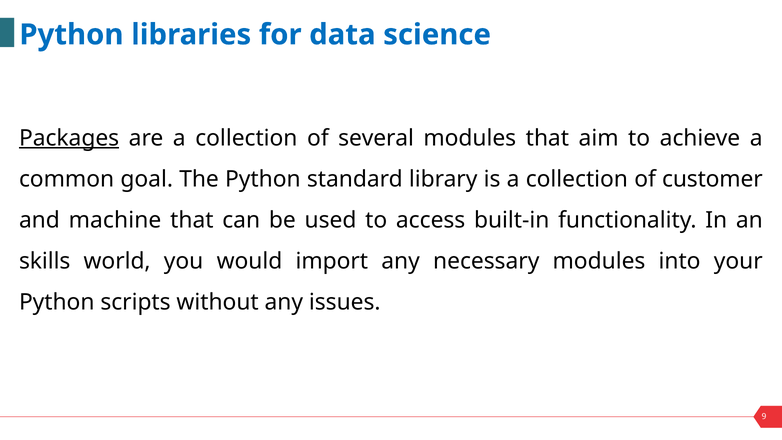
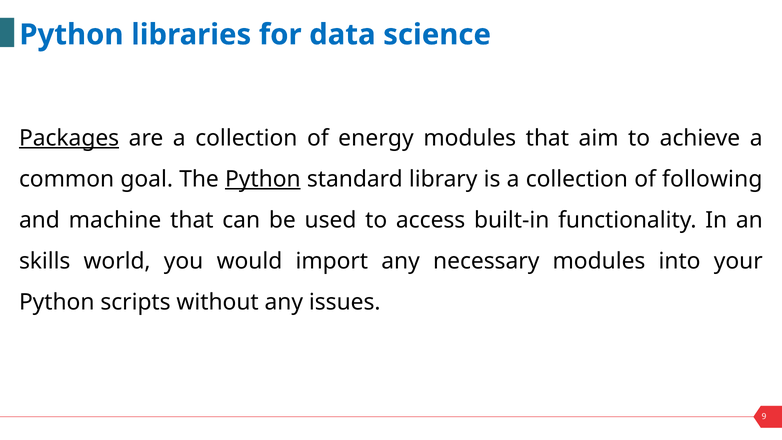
several: several -> energy
Python at (263, 179) underline: none -> present
customer: customer -> following
